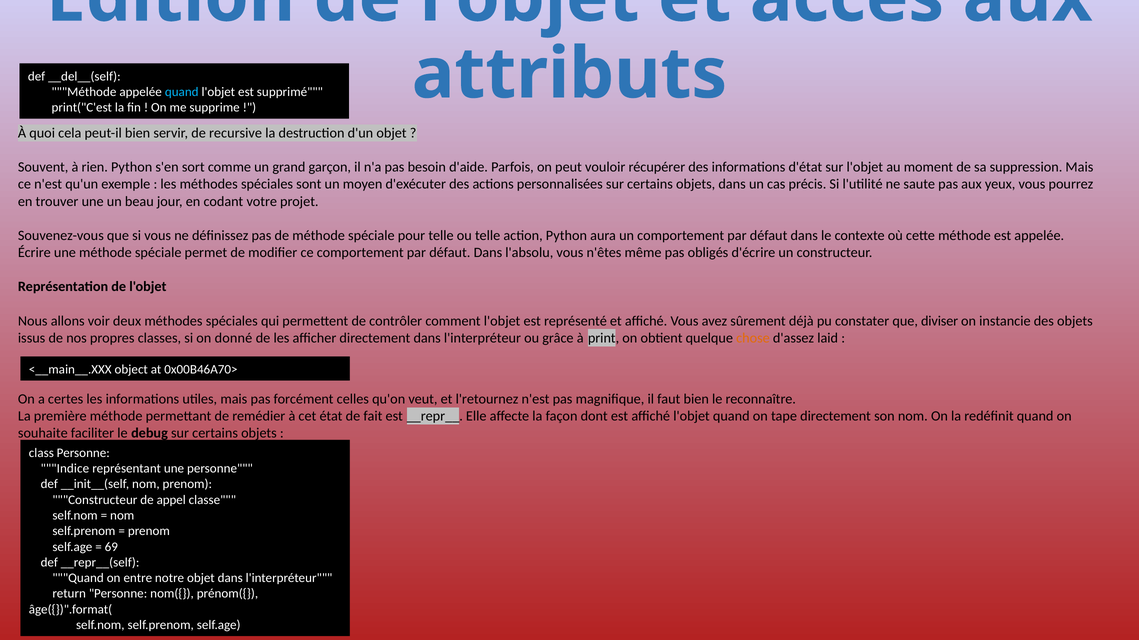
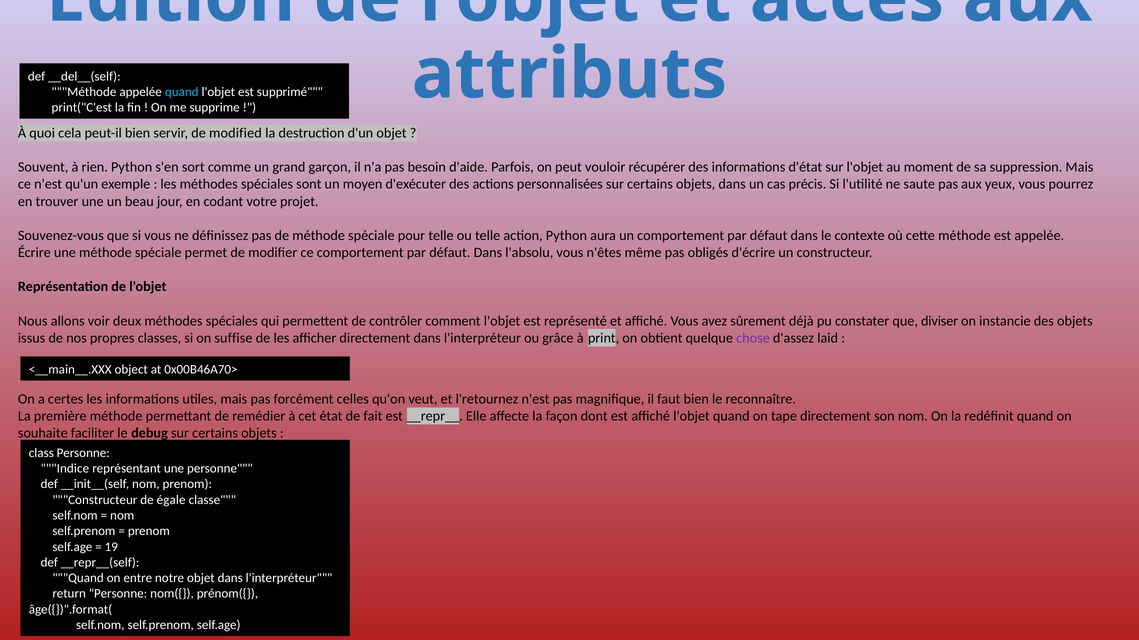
recursive: recursive -> modified
donné: donné -> suffise
chose colour: orange -> purple
appel: appel -> égale
69: 69 -> 19
